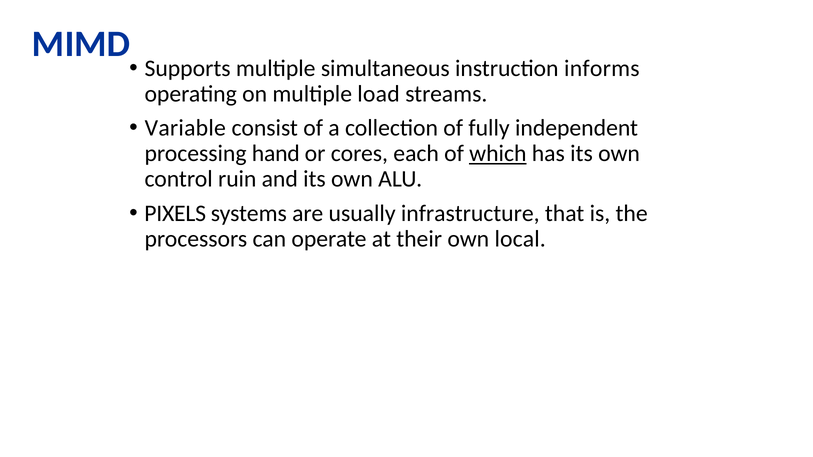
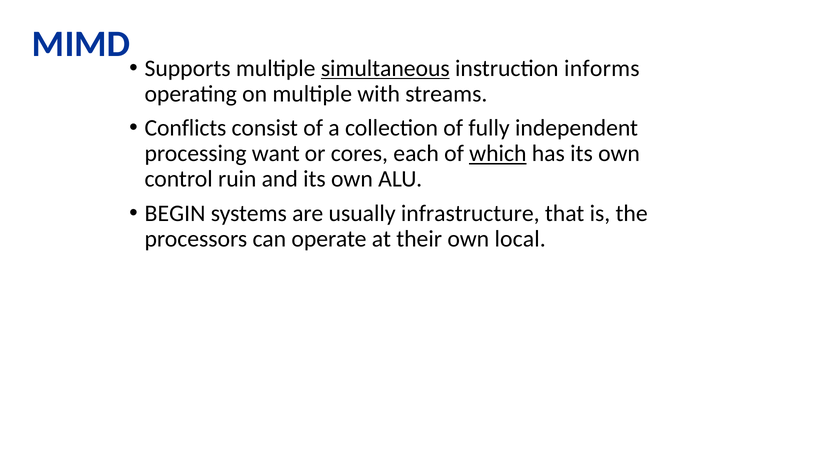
simultaneous underline: none -> present
load: load -> with
Variable: Variable -> Conflicts
hand: hand -> want
PIXELS: PIXELS -> BEGIN
